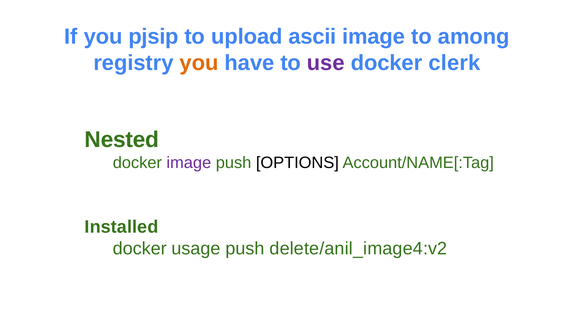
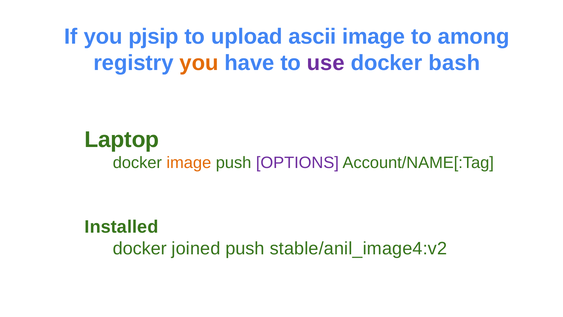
clerk: clerk -> bash
Nested: Nested -> Laptop
image at (189, 162) colour: purple -> orange
OPTIONS colour: black -> purple
usage: usage -> joined
delete/anil_image4:v2: delete/anil_image4:v2 -> stable/anil_image4:v2
